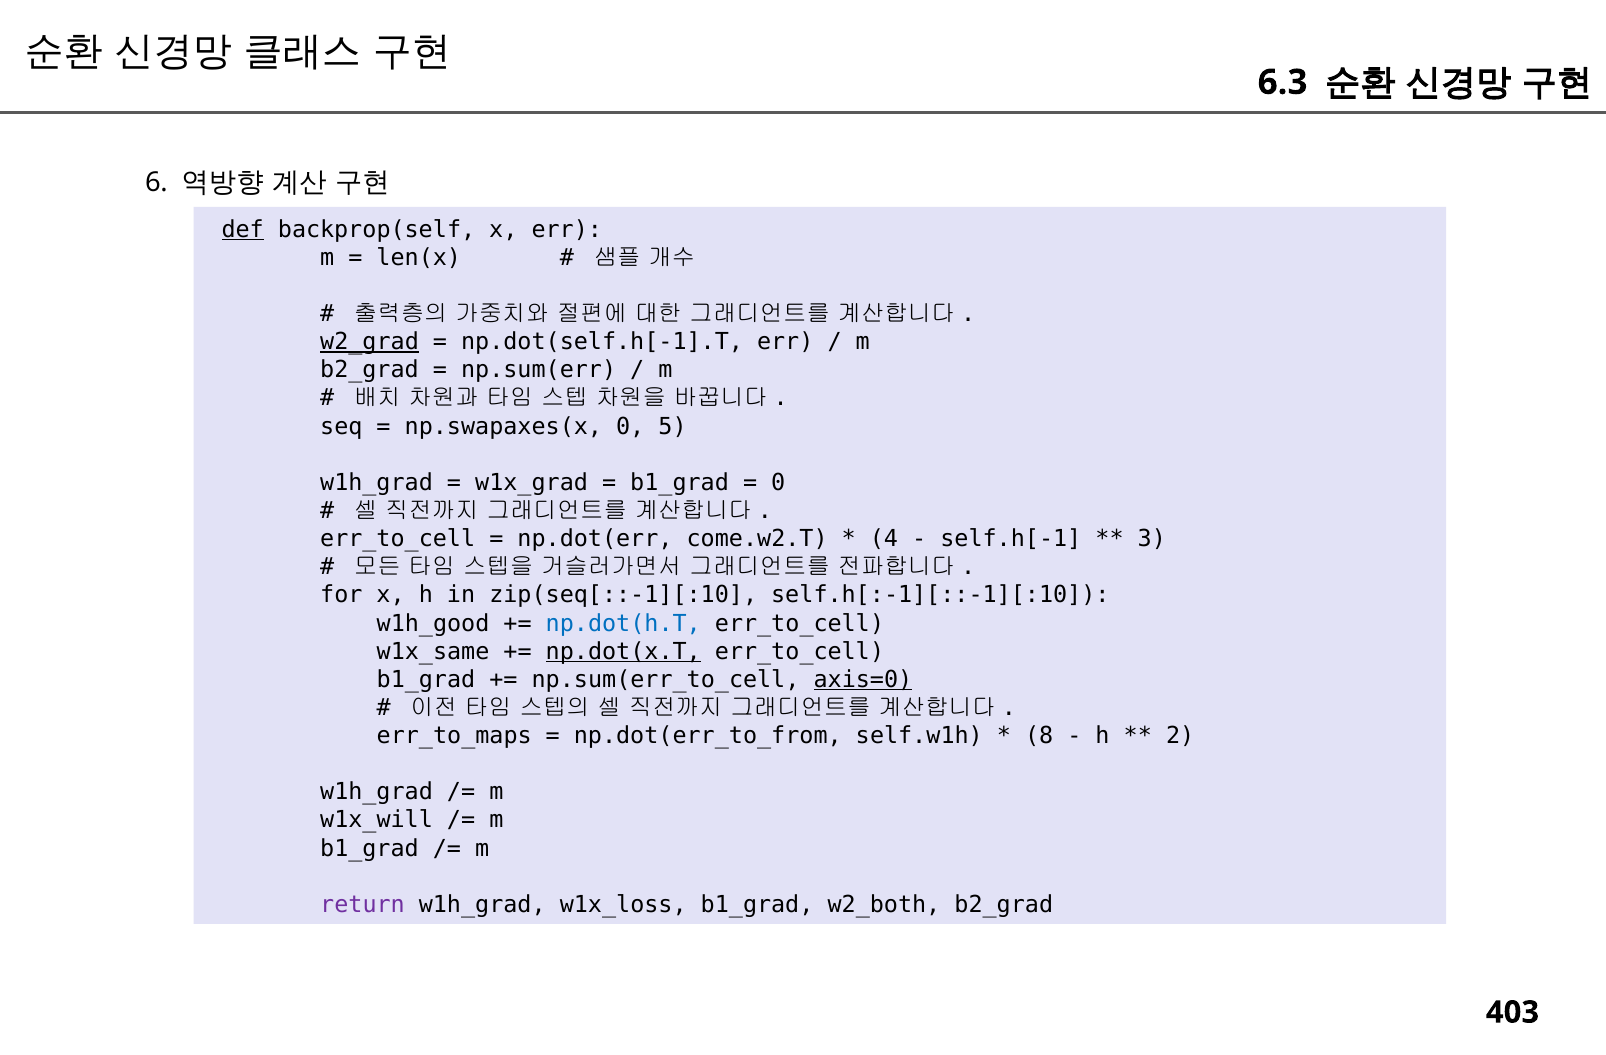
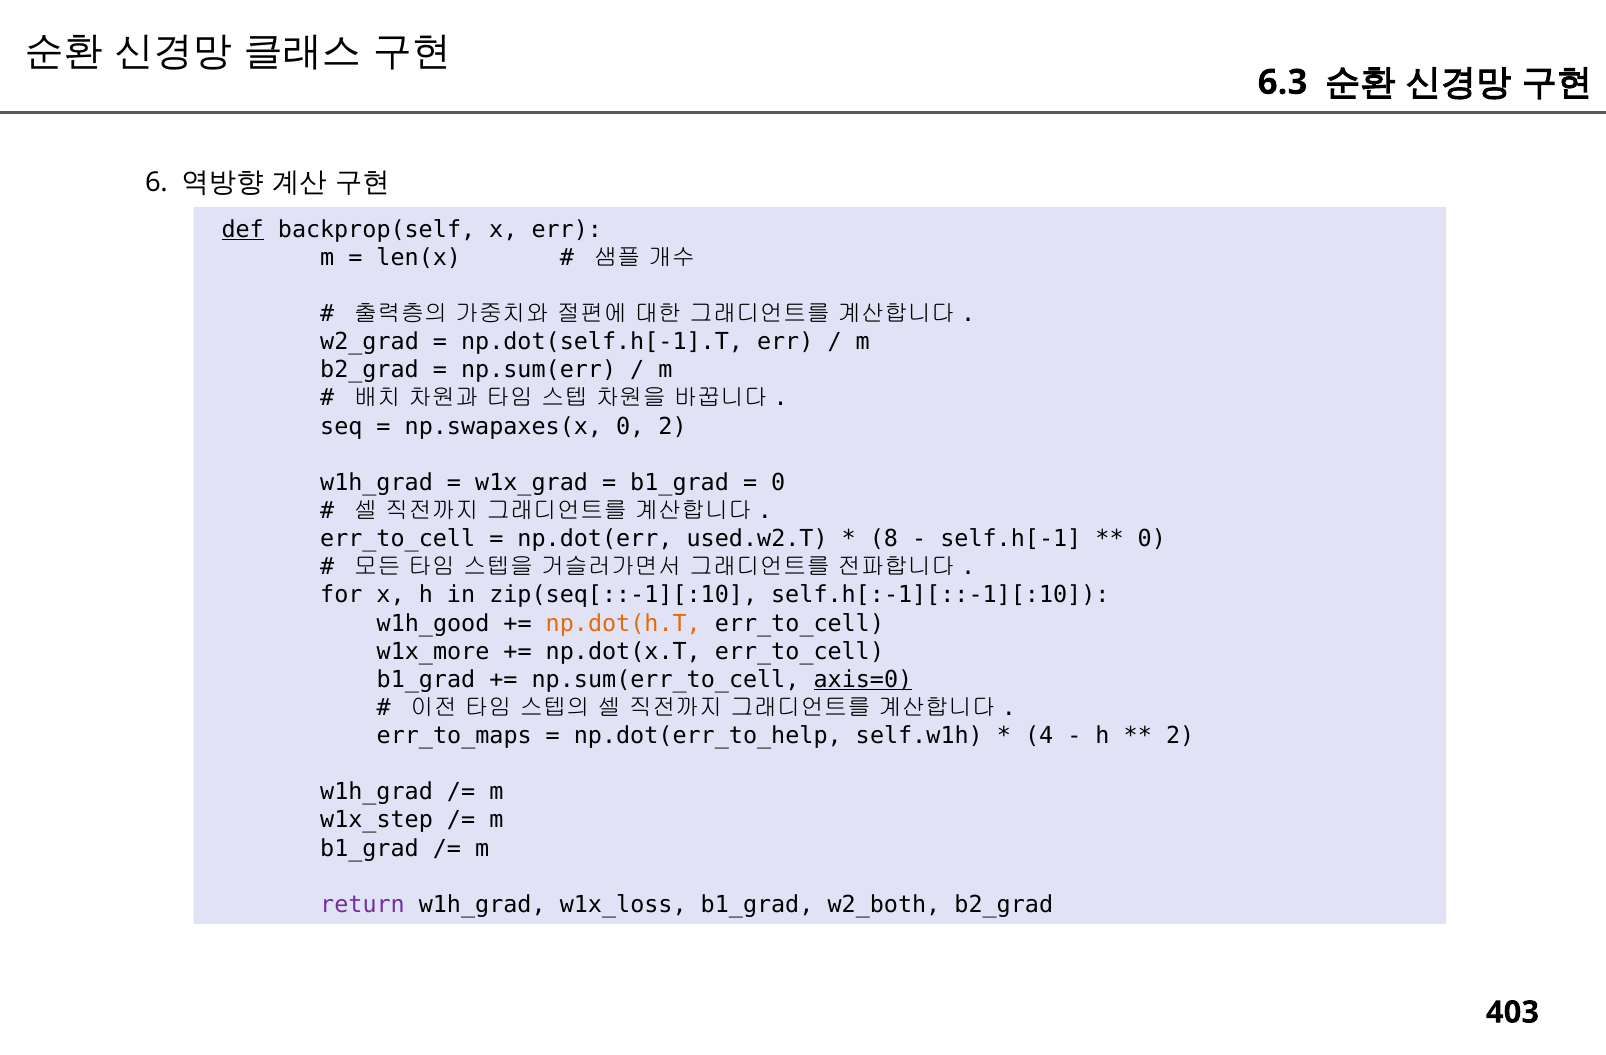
w2_grad underline: present -> none
0 5: 5 -> 2
come.w2.T: come.w2.T -> used.w2.T
4: 4 -> 8
3 at (1152, 539): 3 -> 0
np.dot(h.T colour: blue -> orange
w1x_same: w1x_same -> w1x_more
np.dot(x.T underline: present -> none
np.dot(err_to_from: np.dot(err_to_from -> np.dot(err_to_help
8: 8 -> 4
w1x_will: w1x_will -> w1x_step
